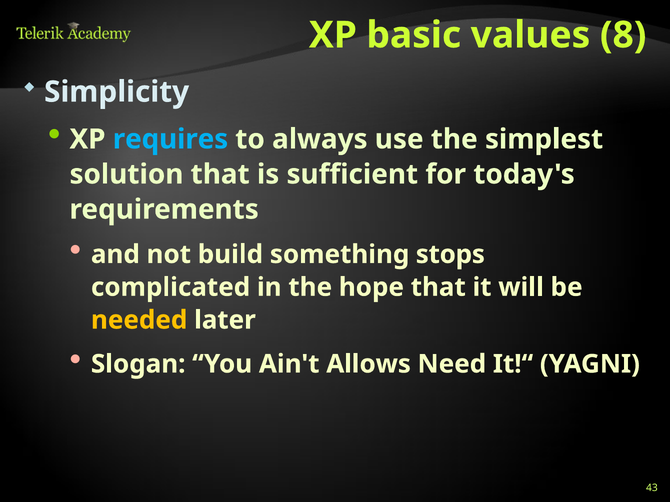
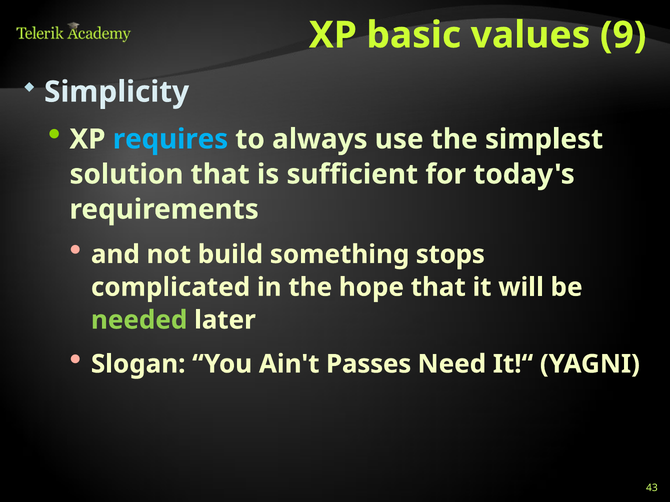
8: 8 -> 9
needed colour: yellow -> light green
Allows: Allows -> Passes
